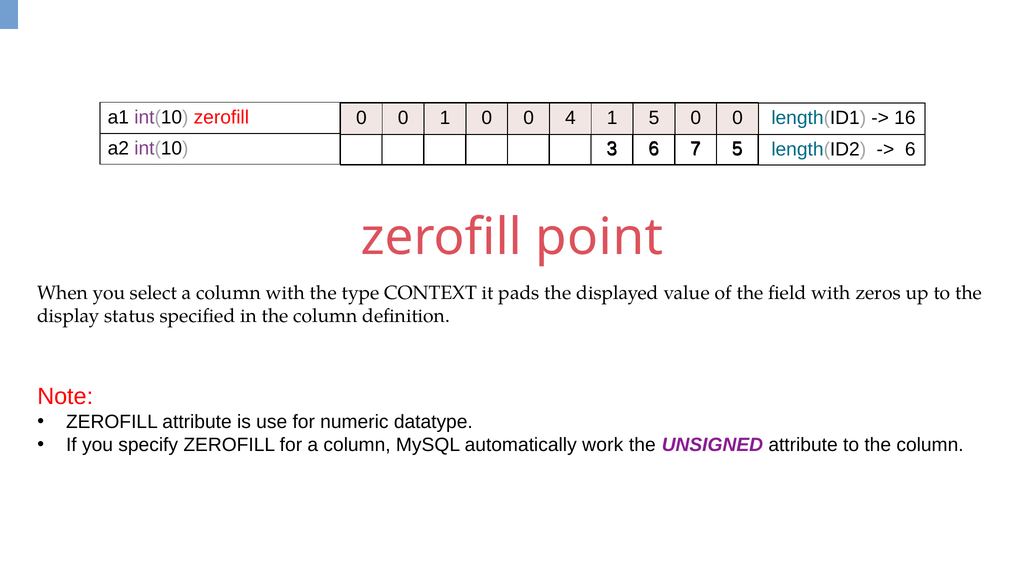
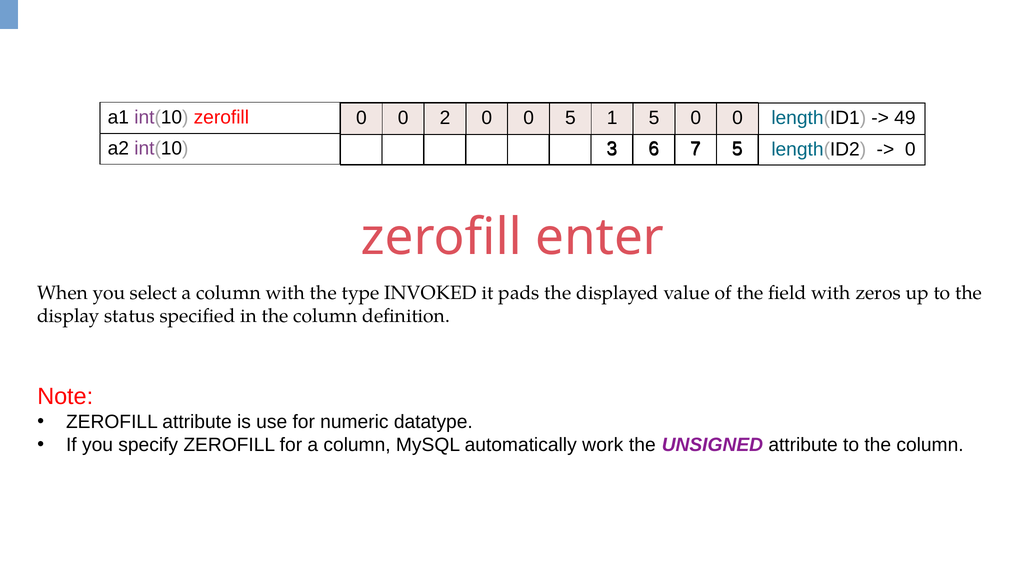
0 1: 1 -> 2
0 4: 4 -> 5
16: 16 -> 49
6 at (910, 149): 6 -> 0
point: point -> enter
CONTEXT: CONTEXT -> INVOKED
